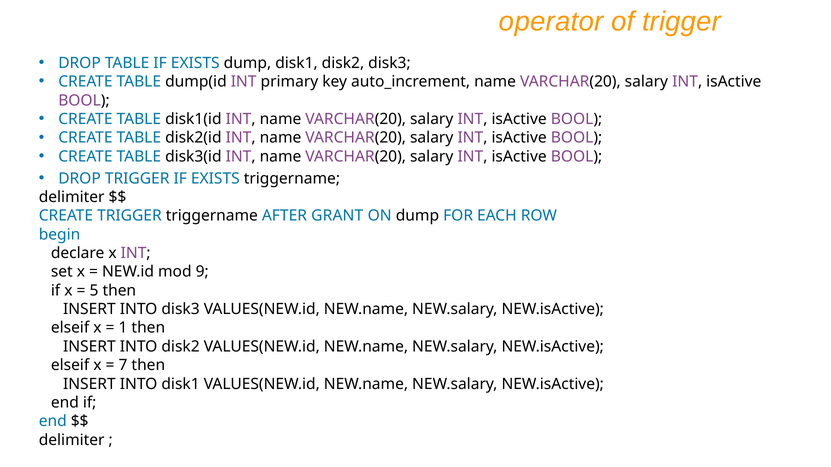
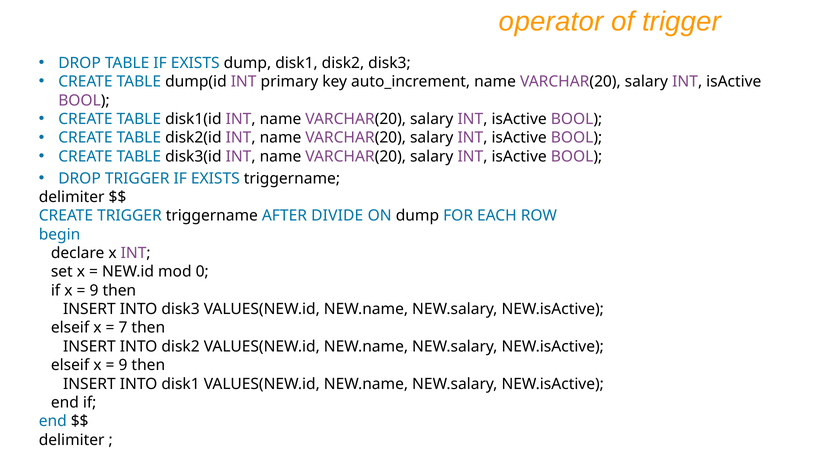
GRANT: GRANT -> DIVIDE
9: 9 -> 0
5 at (94, 291): 5 -> 9
1: 1 -> 7
7 at (123, 366): 7 -> 9
